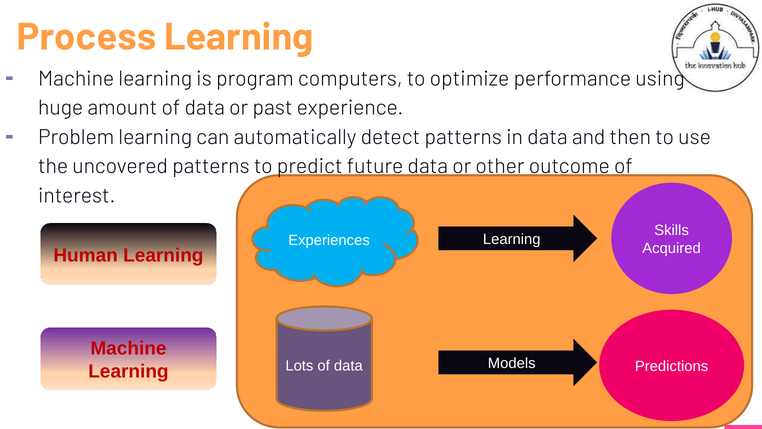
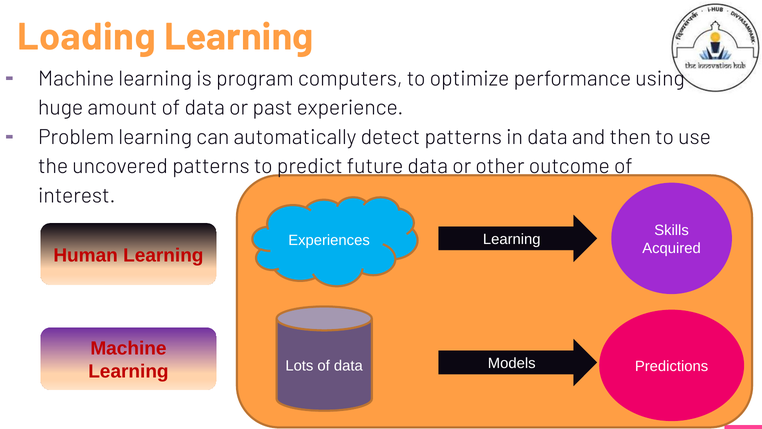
Process: Process -> Loading
